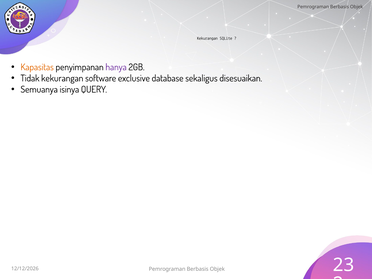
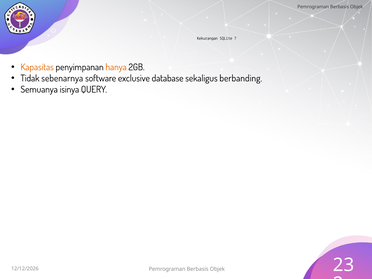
hanya colour: purple -> orange
Tidak kekurangan: kekurangan -> sebenarnya
disesuaikan: disesuaikan -> berbanding
